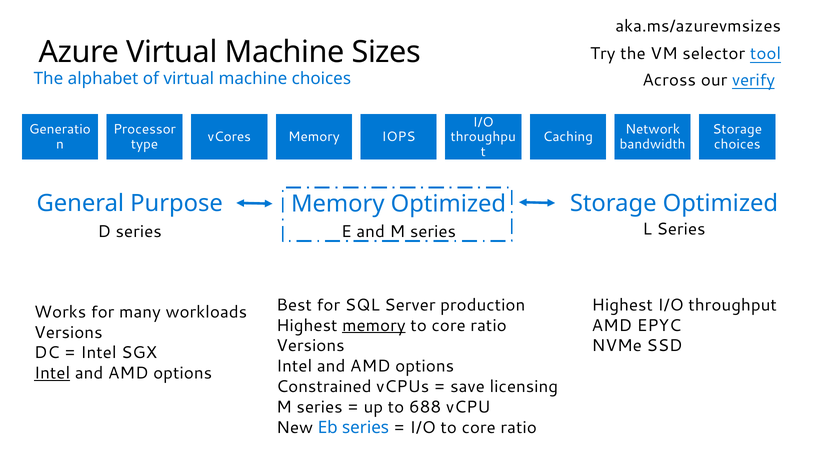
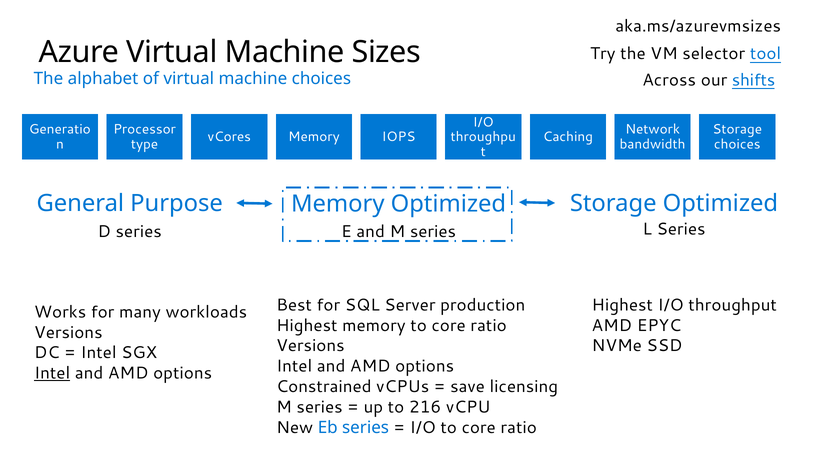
verify: verify -> shifts
memory at (374, 325) underline: present -> none
688: 688 -> 216
